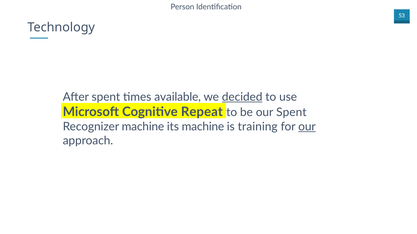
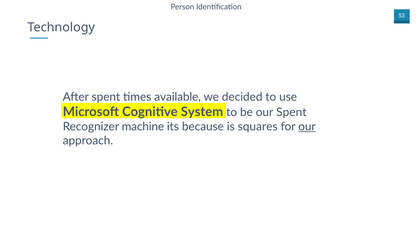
decided underline: present -> none
Repeat: Repeat -> System
its machine: machine -> because
training: training -> squares
